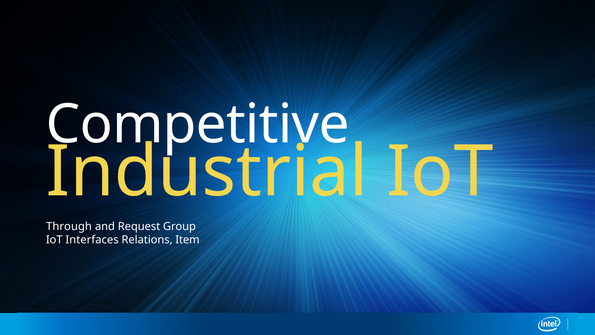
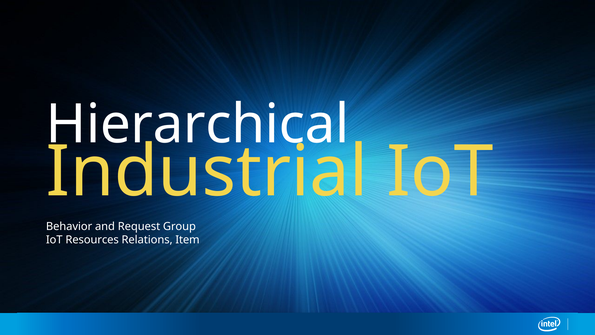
Competitive: Competitive -> Hierarchical
Through: Through -> Behavior
Interfaces: Interfaces -> Resources
